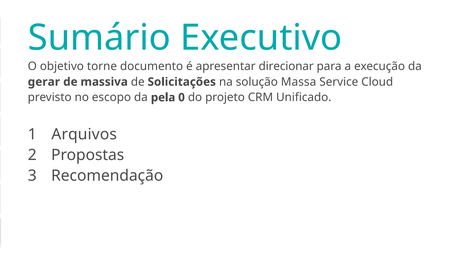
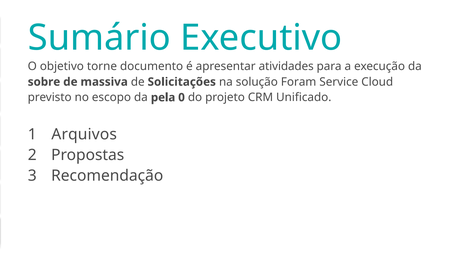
direcionar: direcionar -> atividades
gerar: gerar -> sobre
Massa: Massa -> Foram
